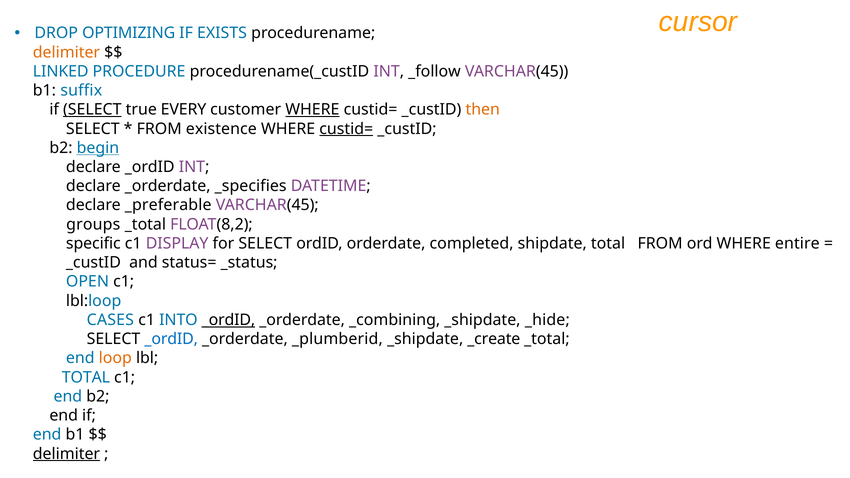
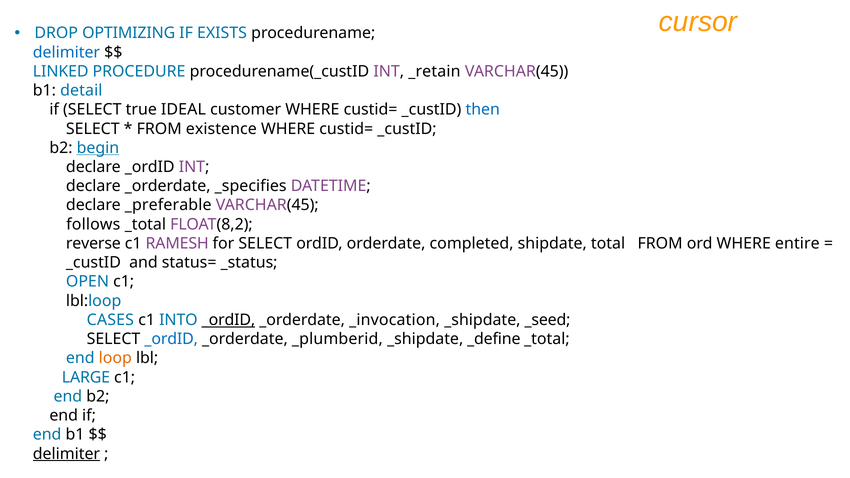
delimiter at (66, 52) colour: orange -> blue
_follow: _follow -> _retain
suffix: suffix -> detail
SELECT at (92, 110) underline: present -> none
EVERY: EVERY -> IDEAL
WHERE at (312, 110) underline: present -> none
then colour: orange -> blue
custid= at (346, 129) underline: present -> none
groups: groups -> follows
specific: specific -> reverse
DISPLAY: DISPLAY -> RAMESH
_combining: _combining -> _invocation
_hide: _hide -> _seed
_create: _create -> _define
TOTAL at (86, 377): TOTAL -> LARGE
